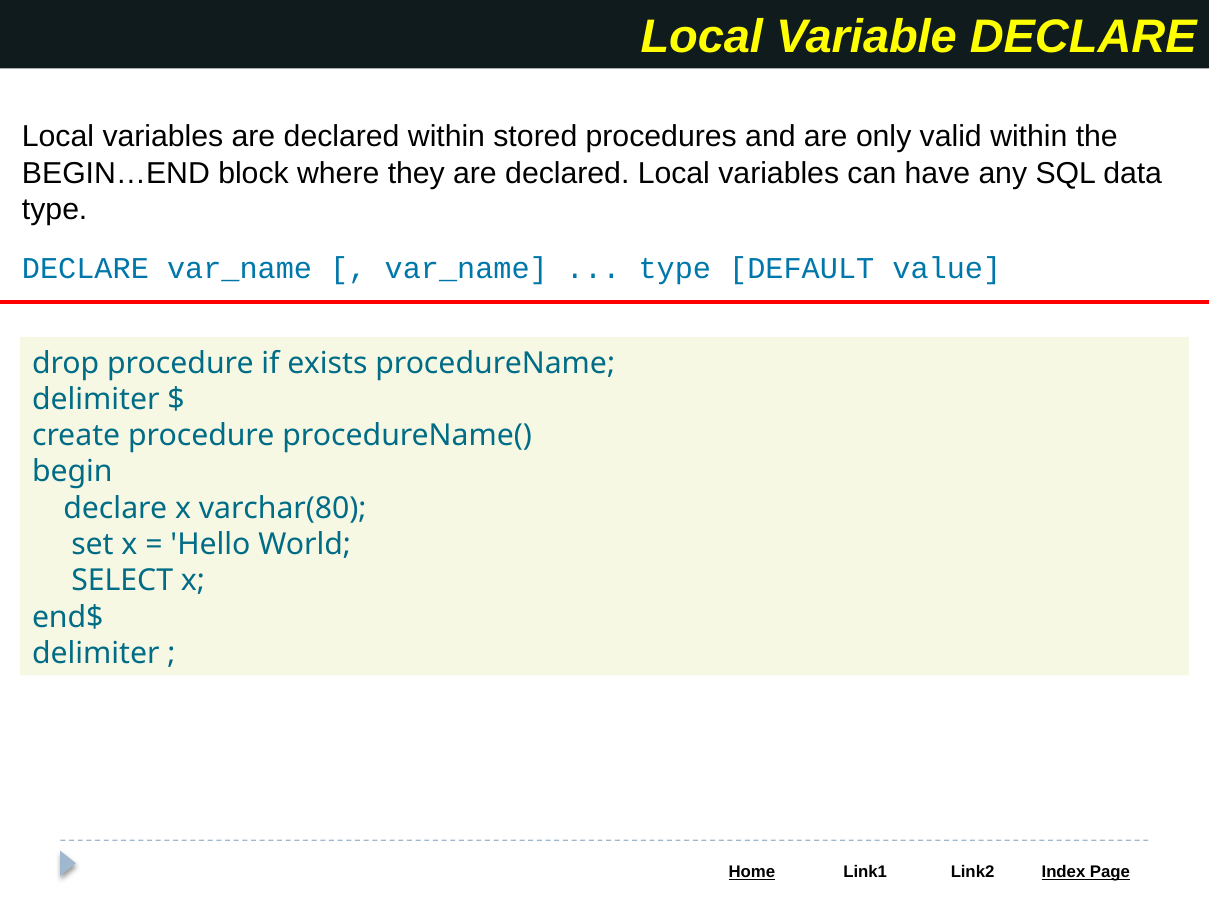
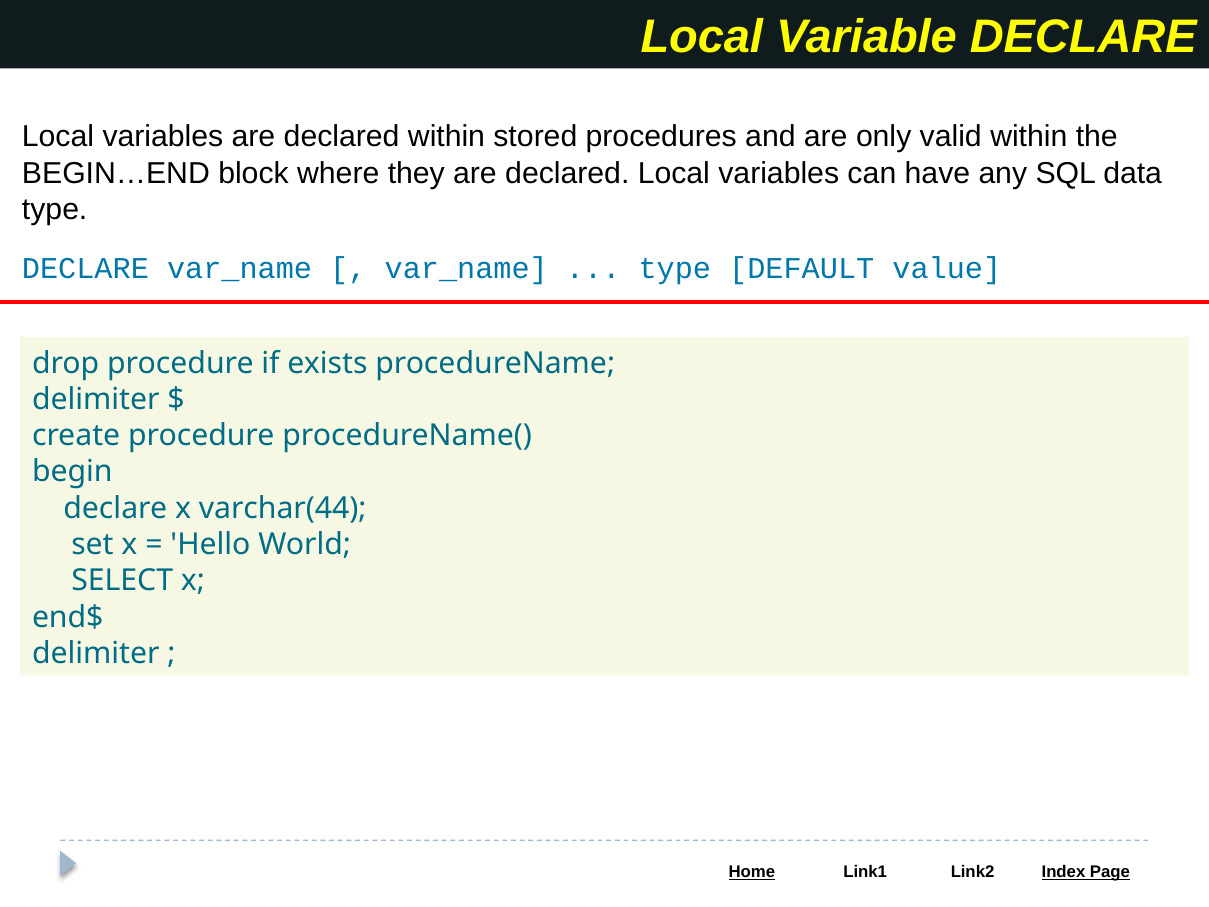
varchar(80: varchar(80 -> varchar(44
